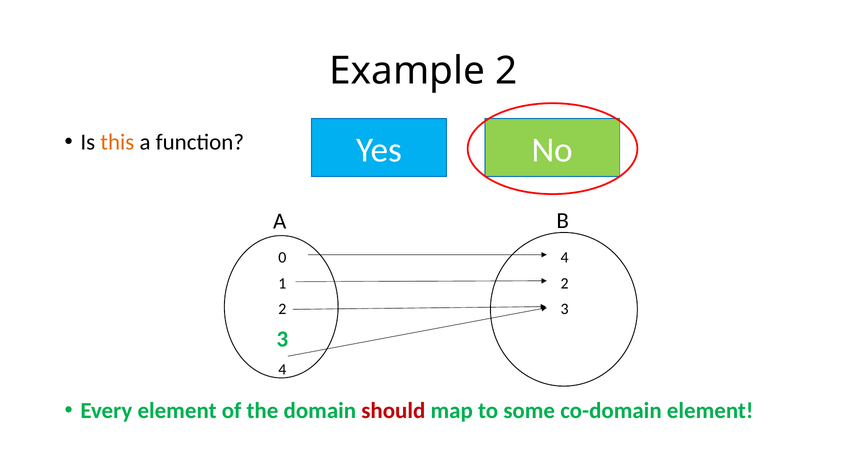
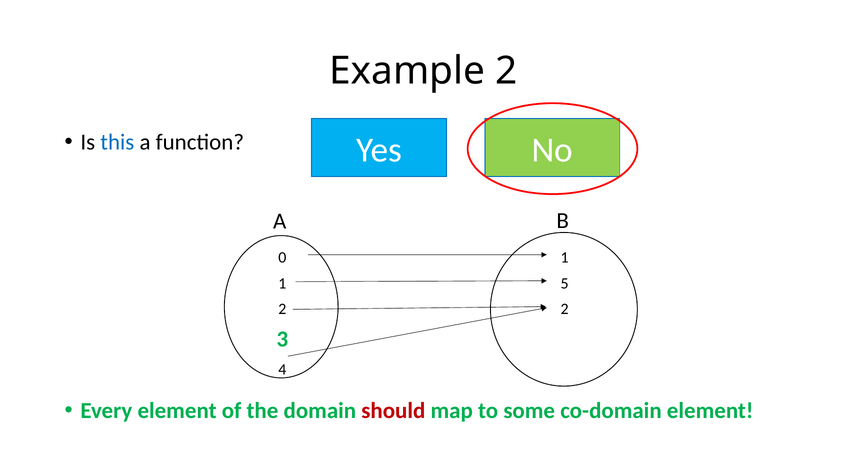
this colour: orange -> blue
0 4: 4 -> 1
1 2: 2 -> 5
2 3: 3 -> 2
